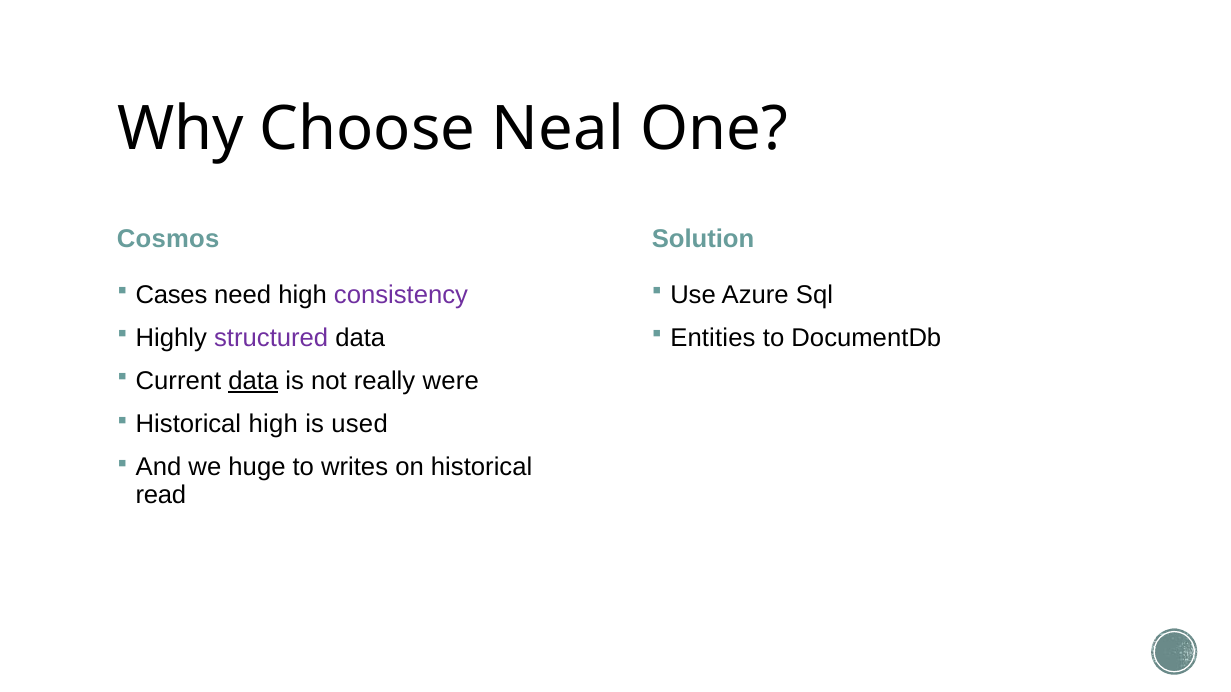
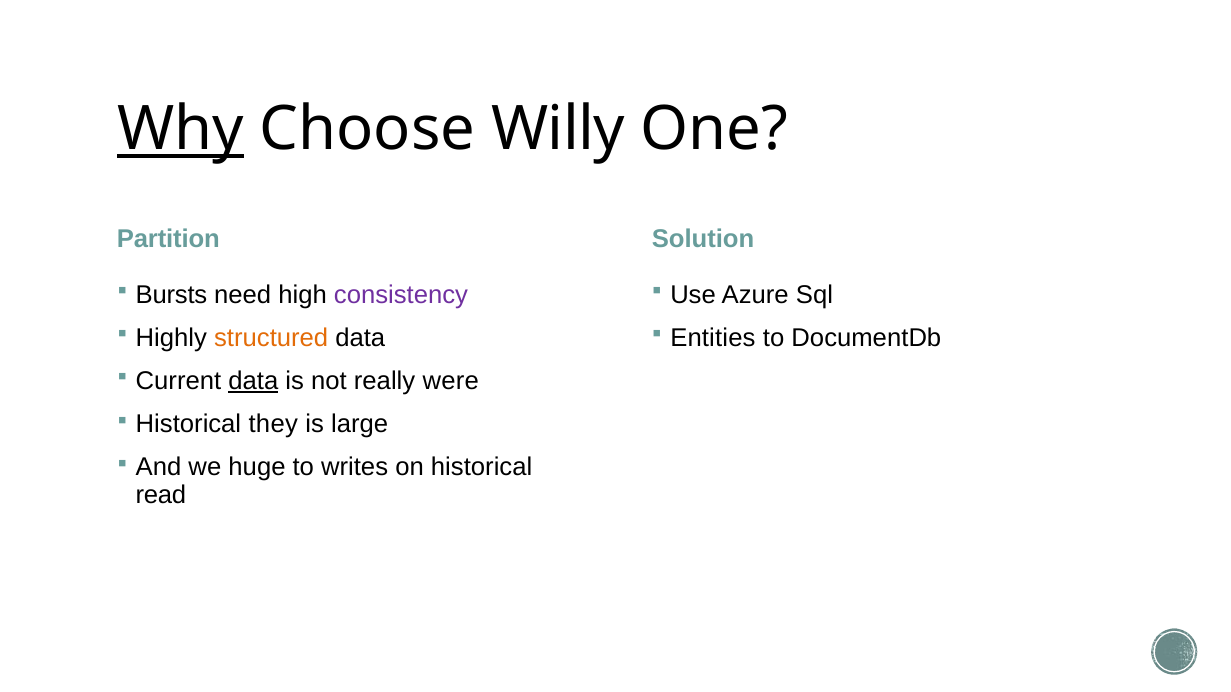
Why underline: none -> present
Neal: Neal -> Willy
Cosmos: Cosmos -> Partition
Cases: Cases -> Bursts
structured colour: purple -> orange
Historical high: high -> they
used: used -> large
